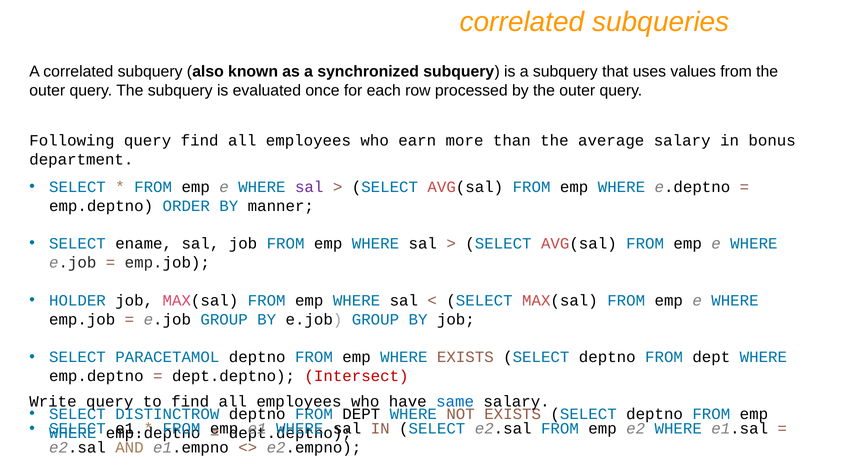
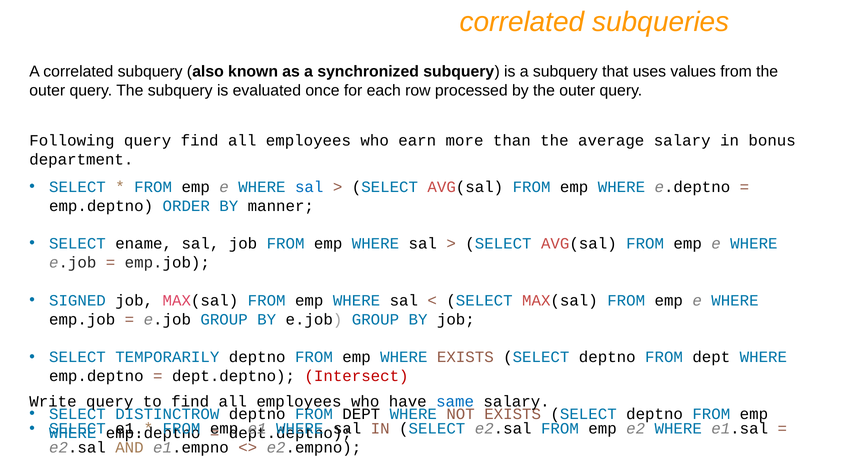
sal at (309, 187) colour: purple -> blue
HOLDER: HOLDER -> SIGNED
PARACETAMOL: PARACETAMOL -> TEMPORARILY
